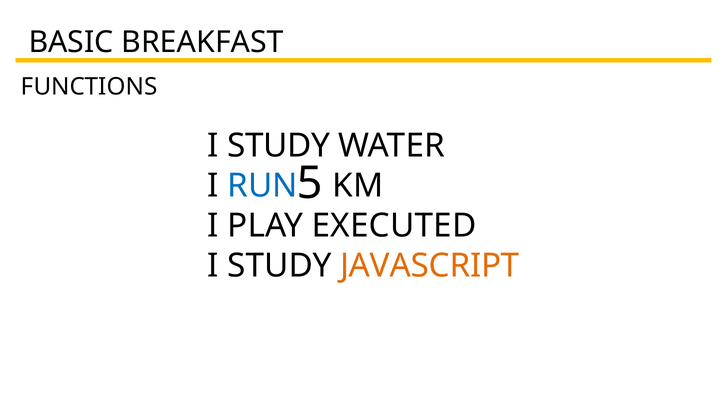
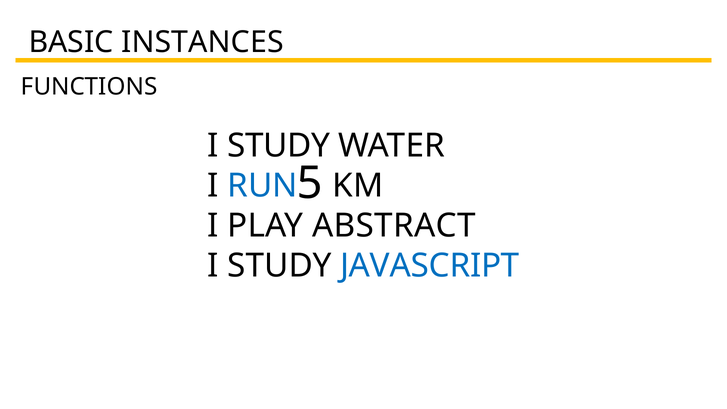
BREAKFAST: BREAKFAST -> INSTANCES
EXECUTED: EXECUTED -> ABSTRACT
JAVASCRIPT colour: orange -> blue
